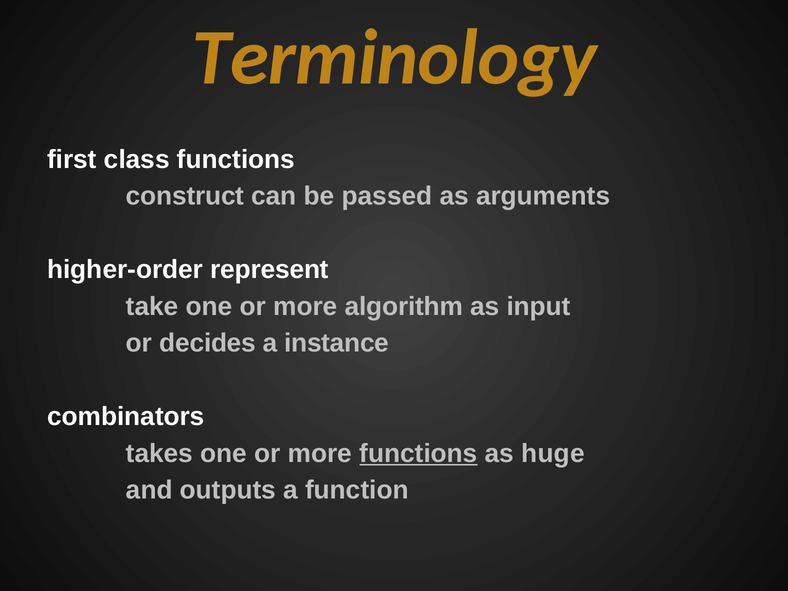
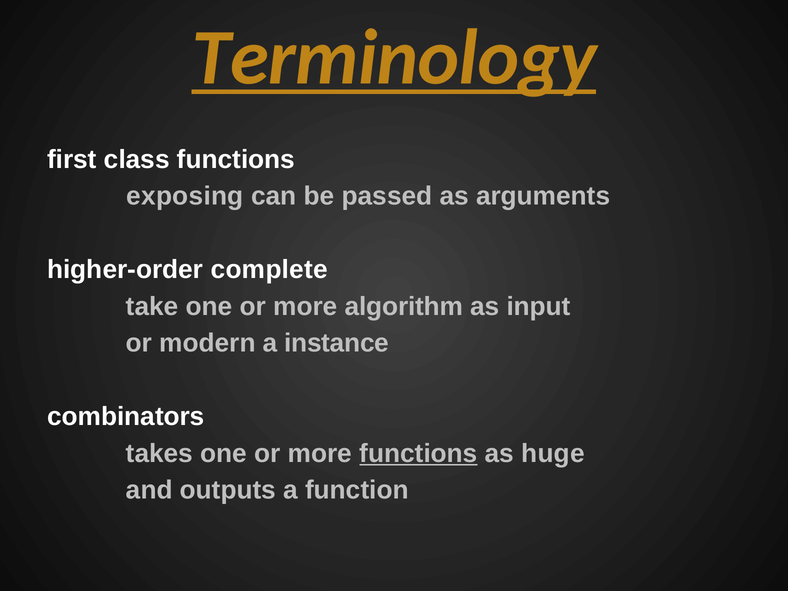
Terminology underline: none -> present
construct: construct -> exposing
represent: represent -> complete
decides: decides -> modern
